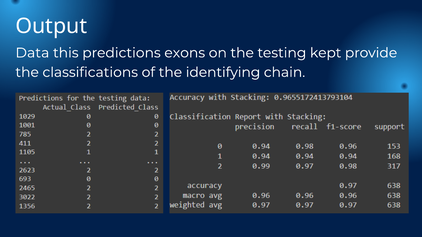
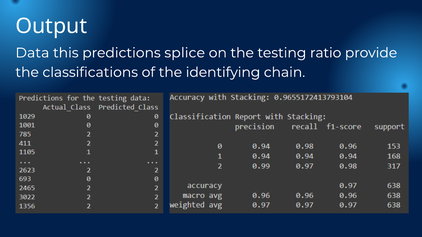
exons: exons -> splice
kept: kept -> ratio
